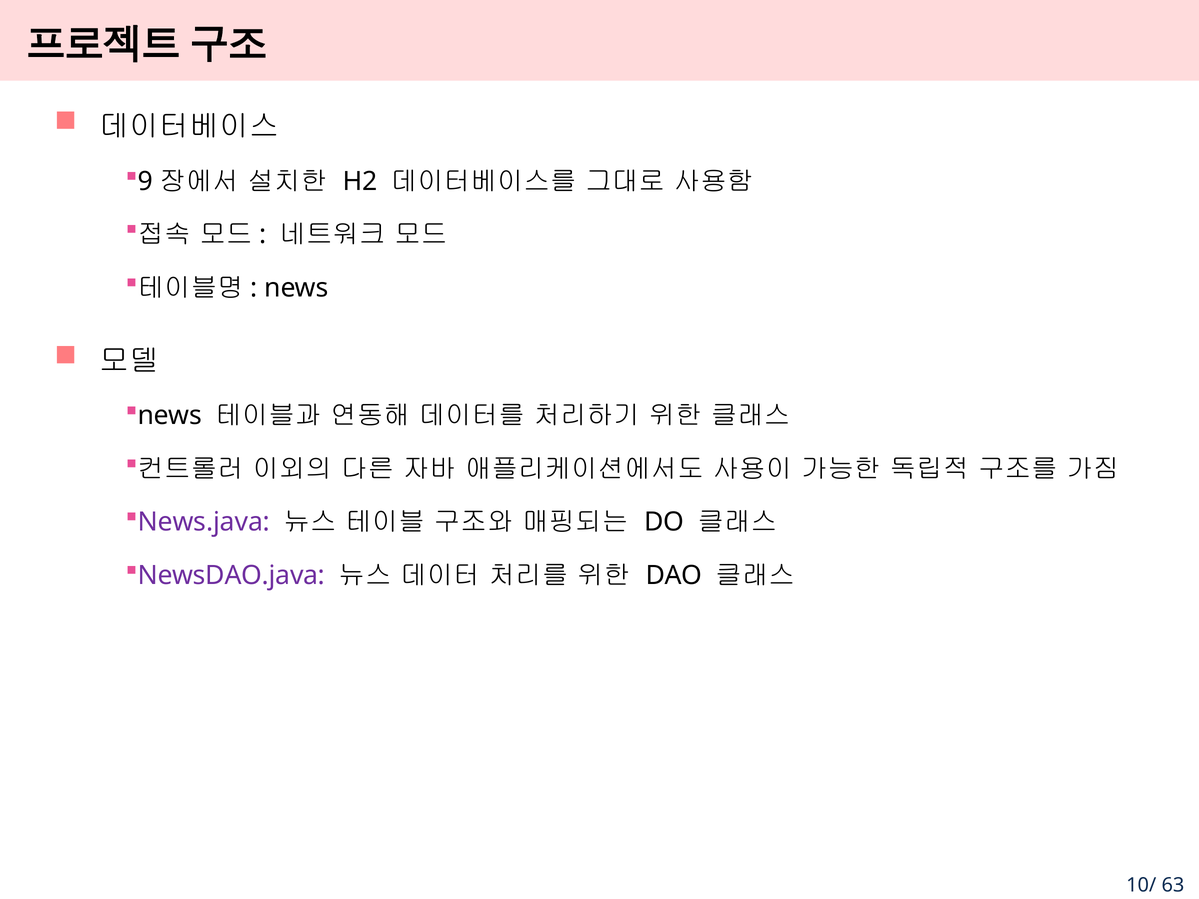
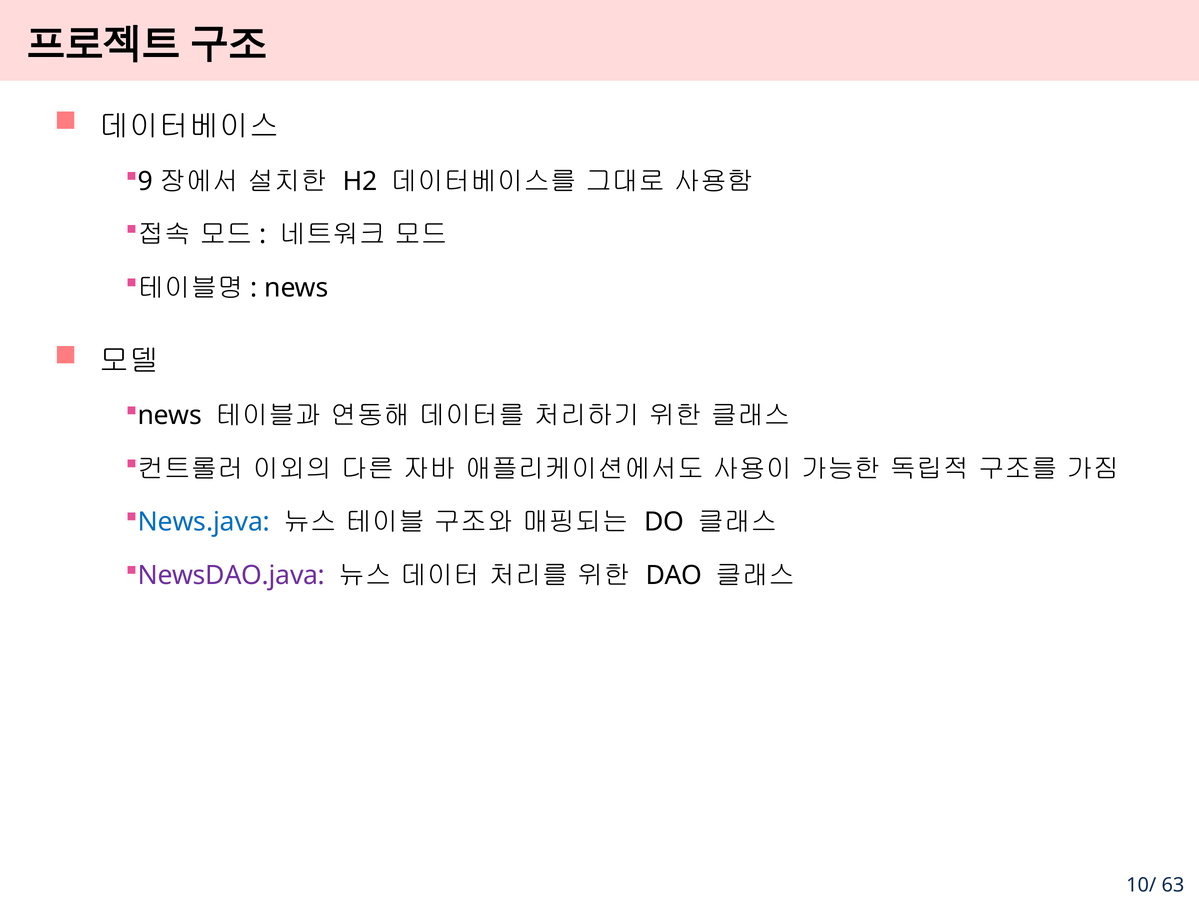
News.java colour: purple -> blue
